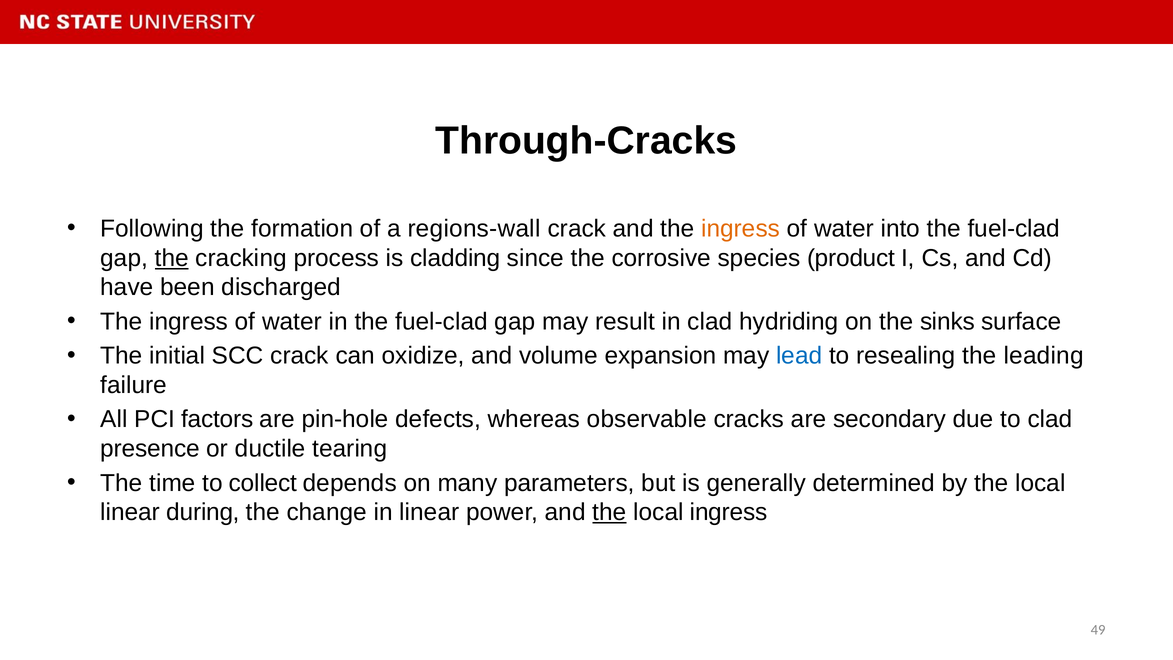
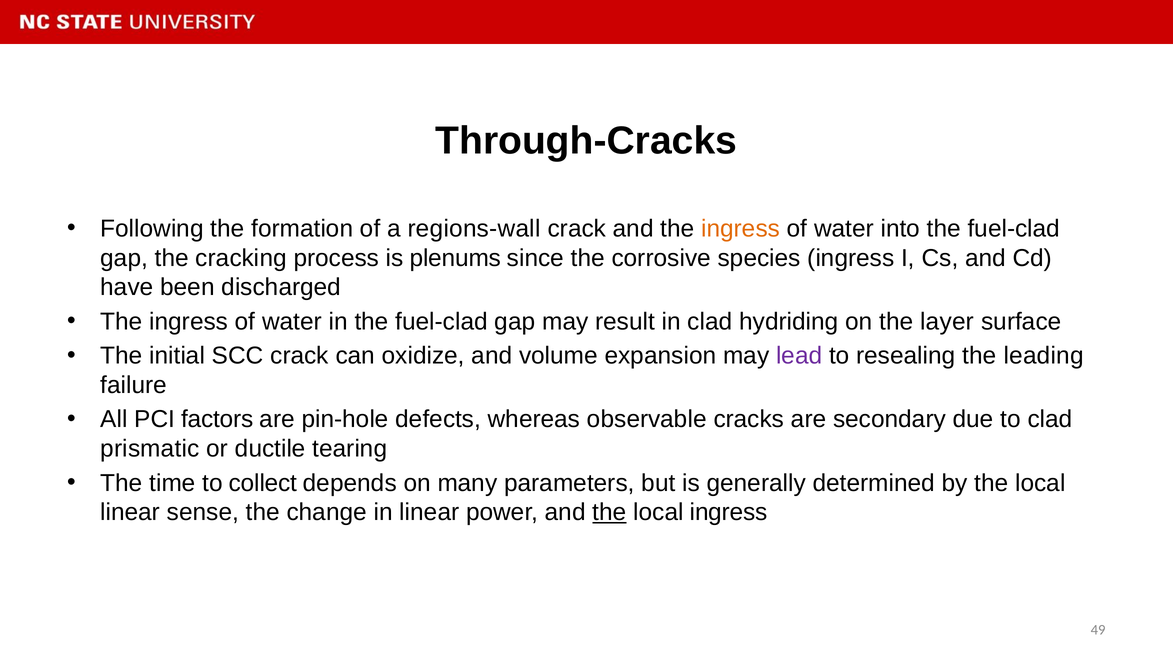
the at (172, 258) underline: present -> none
cladding: cladding -> plenums
species product: product -> ingress
sinks: sinks -> layer
lead colour: blue -> purple
presence: presence -> prismatic
during: during -> sense
